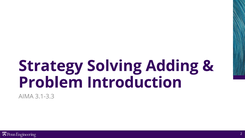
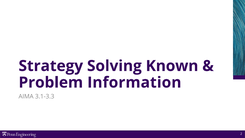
Adding: Adding -> Known
Introduction: Introduction -> Information
